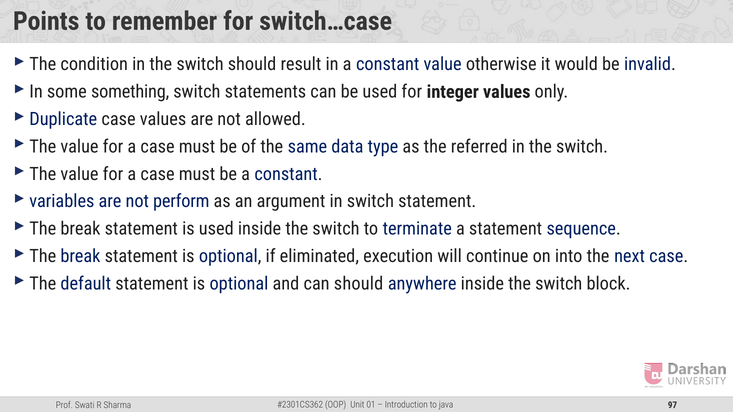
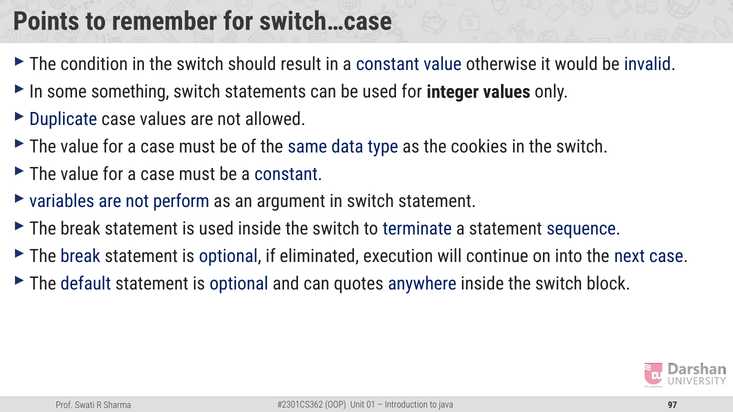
referred: referred -> cookies
can should: should -> quotes
